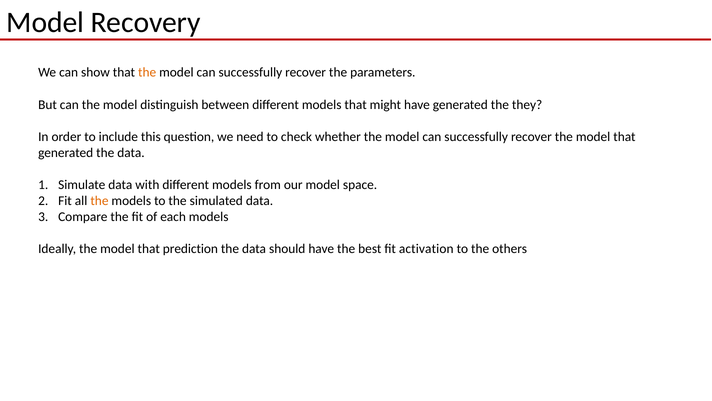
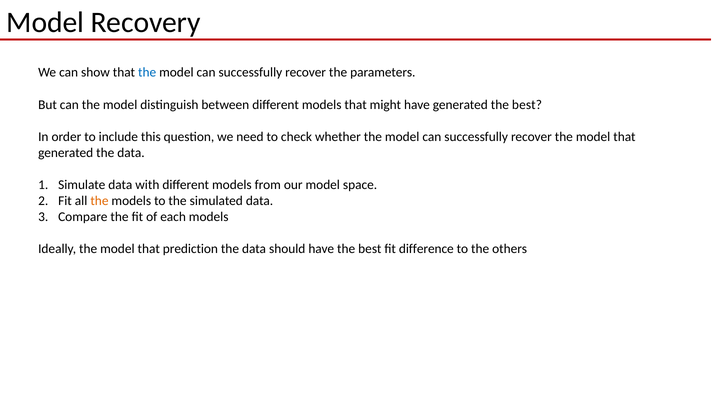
the at (147, 72) colour: orange -> blue
generated the they: they -> best
activation: activation -> difference
